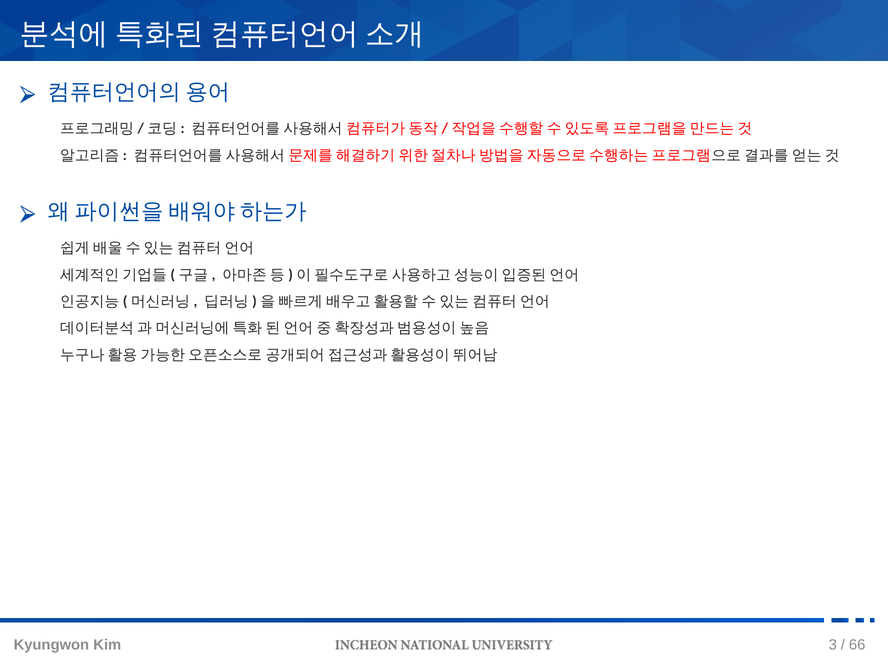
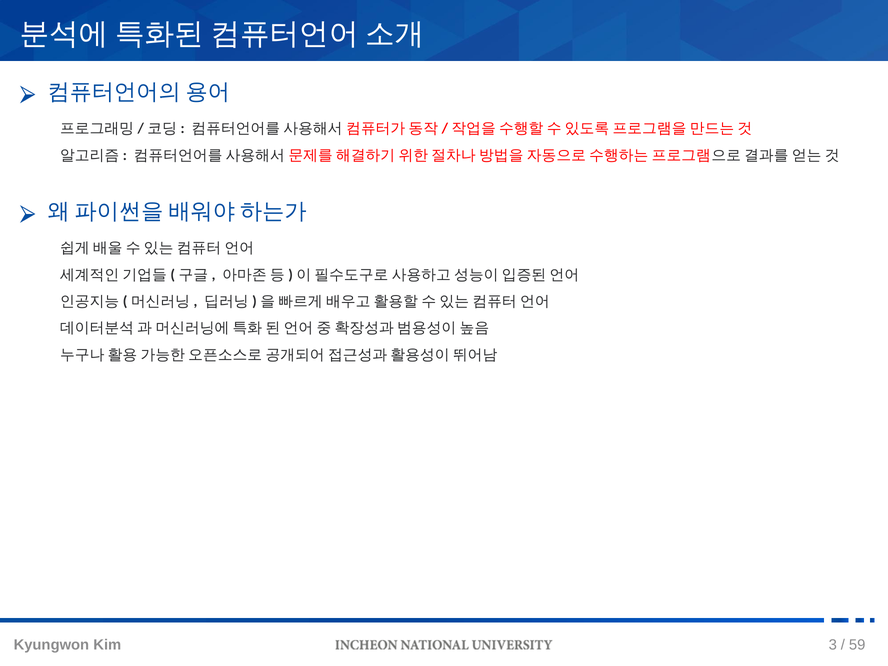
66: 66 -> 59
